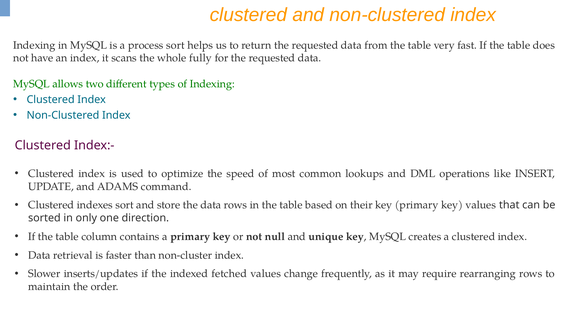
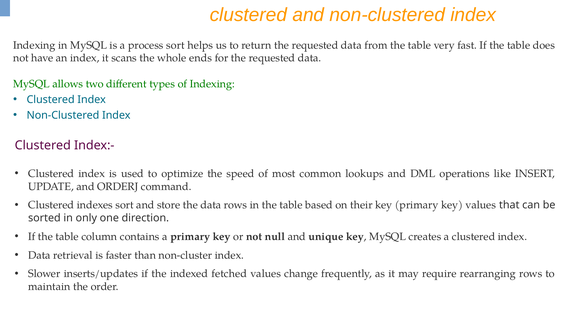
fully: fully -> ends
ADAMS: ADAMS -> ORDERJ
